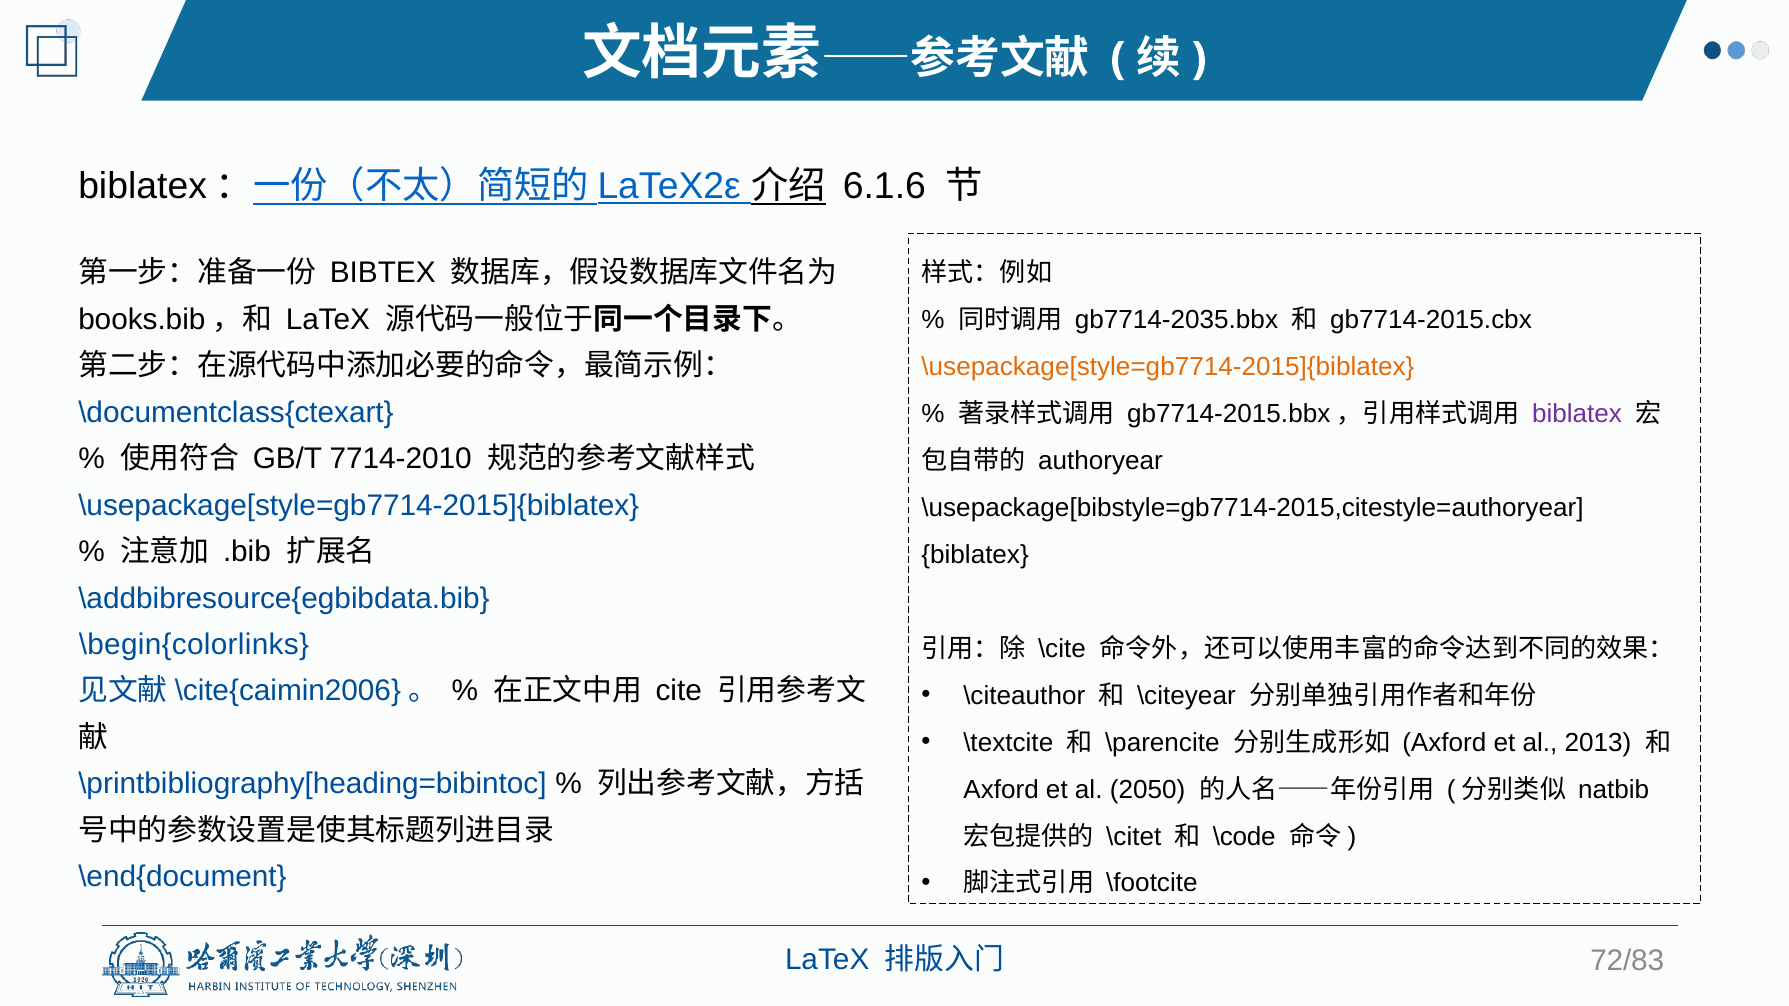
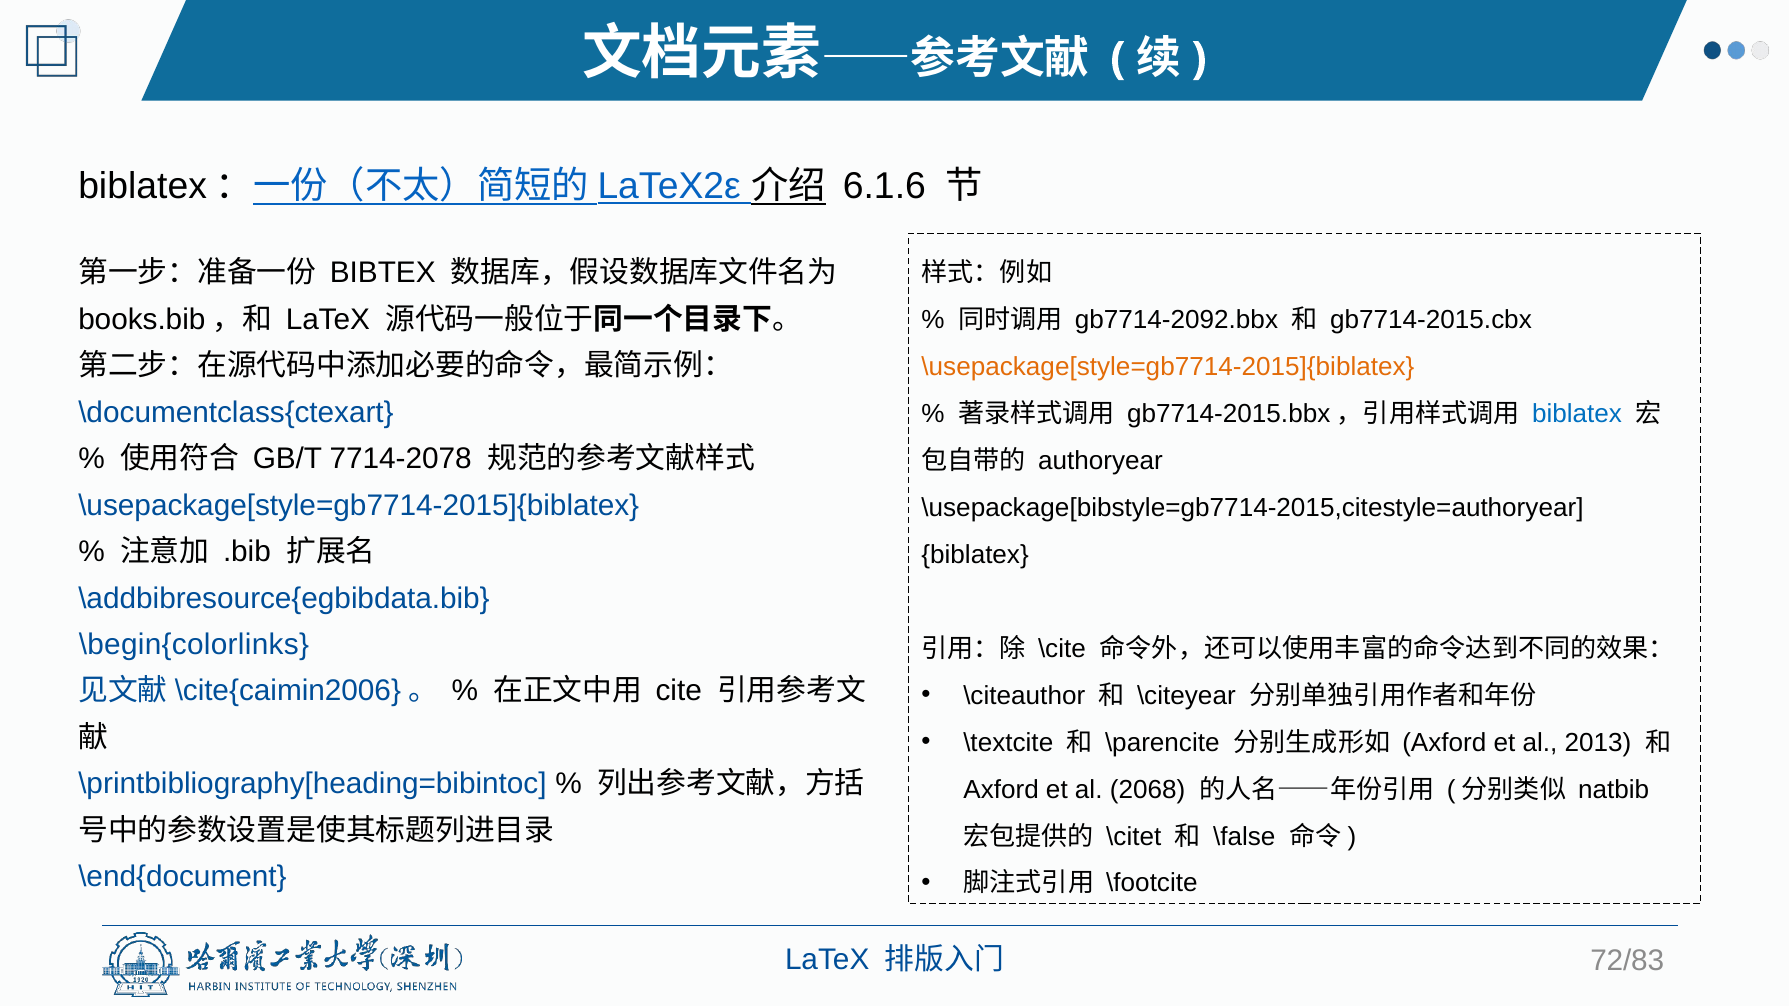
gb7714-2035.bbx: gb7714-2035.bbx -> gb7714-2092.bbx
biblatex at (1577, 414) colour: purple -> blue
7714-2010: 7714-2010 -> 7714-2078
2050: 2050 -> 2068
\code: \code -> \false
